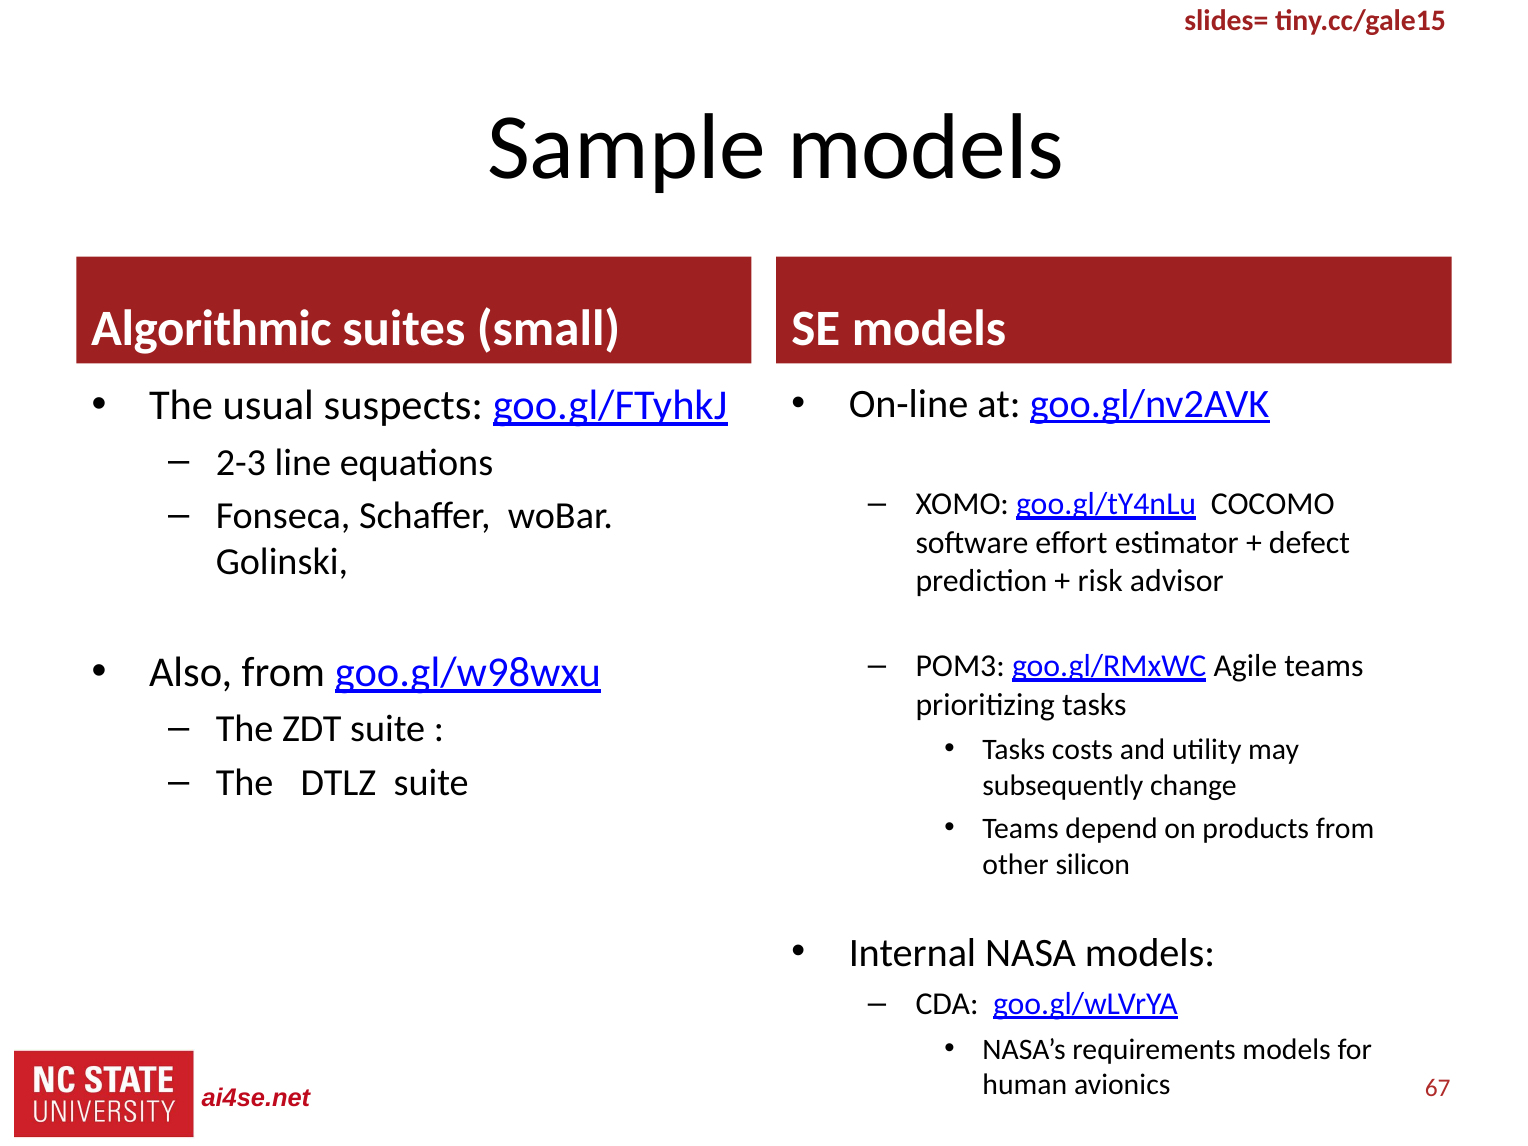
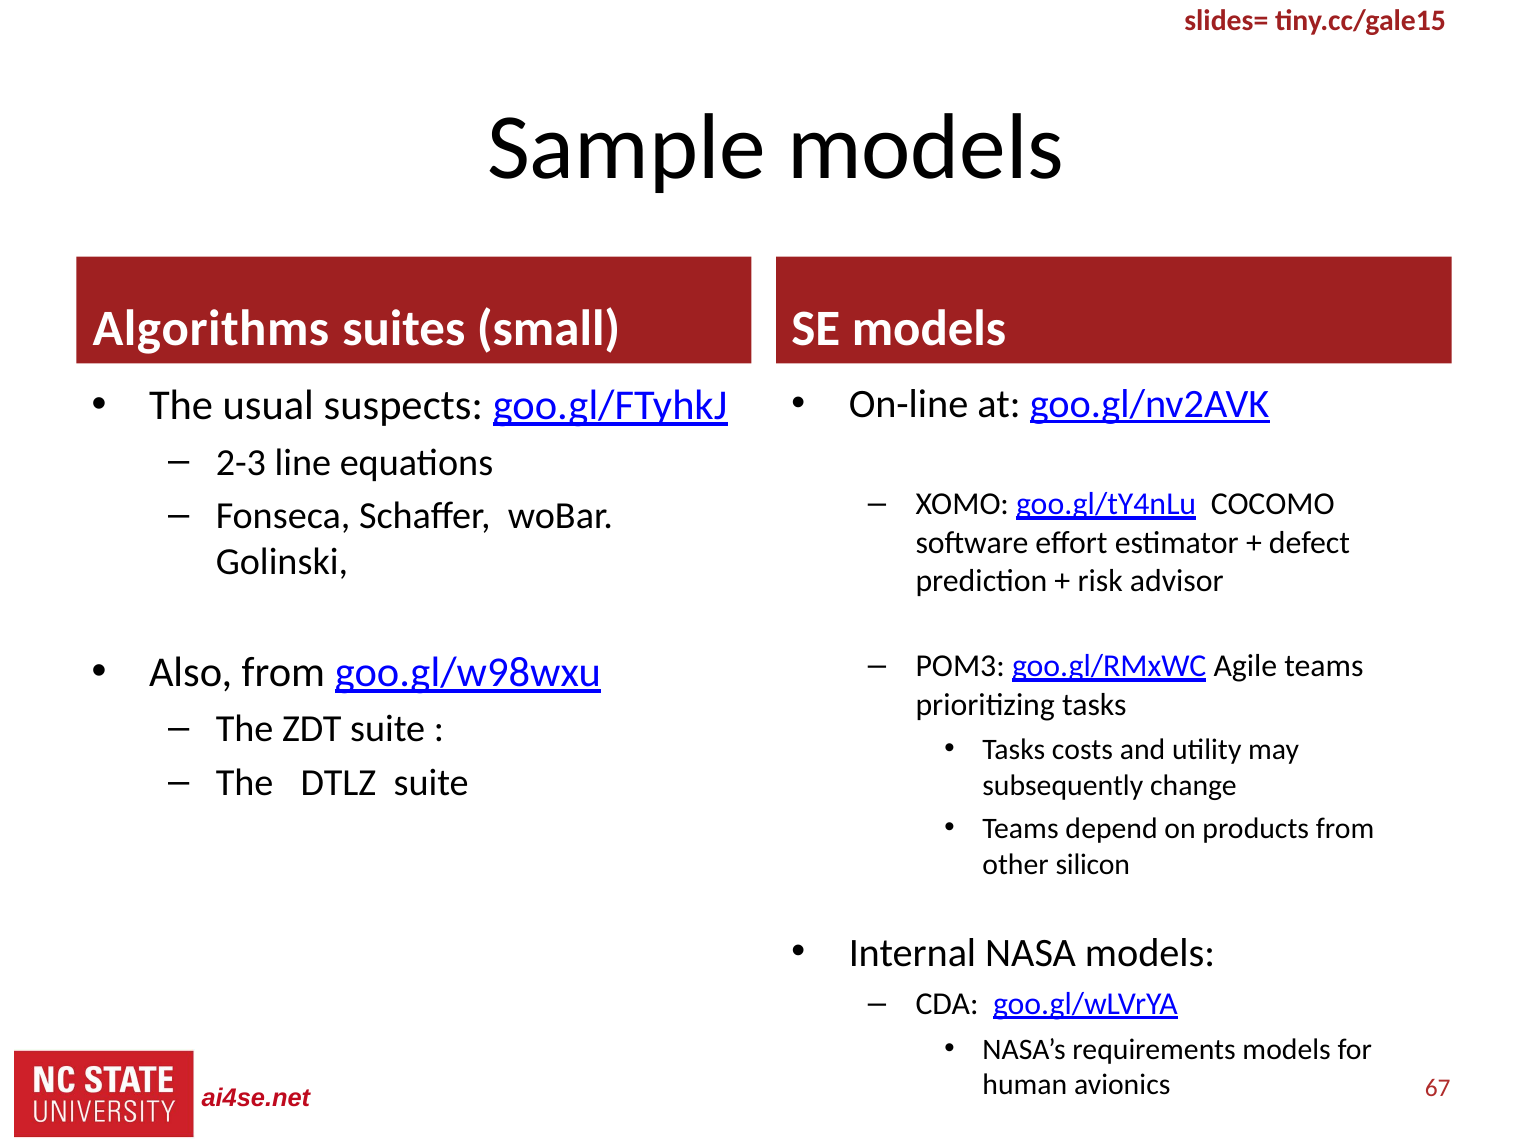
Algorithmic: Algorithmic -> Algorithms
